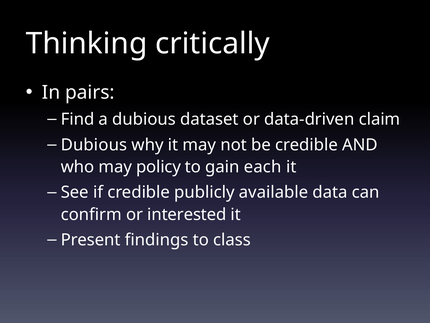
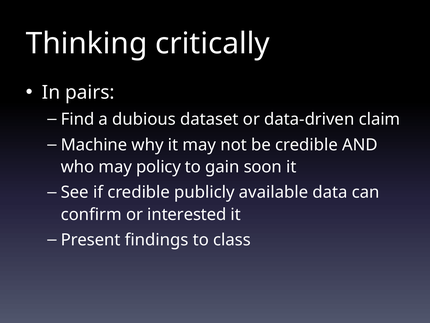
Dubious at (94, 145): Dubious -> Machine
each: each -> soon
